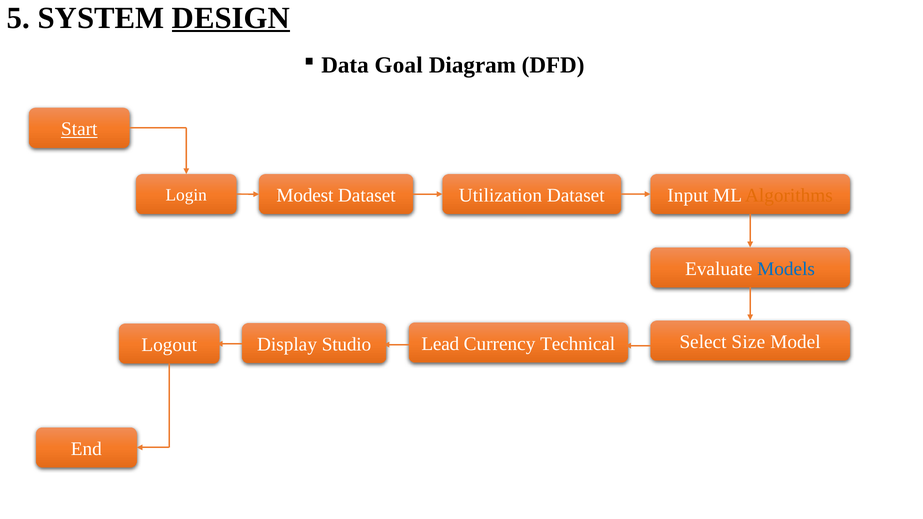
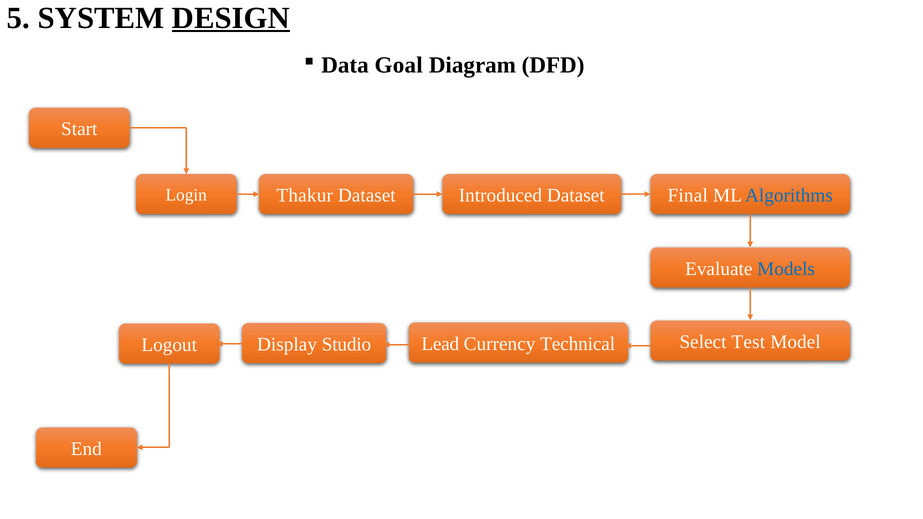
Start underline: present -> none
Modest: Modest -> Thakur
Utilization: Utilization -> Introduced
Input: Input -> Final
Algorithms colour: orange -> blue
Size: Size -> Test
